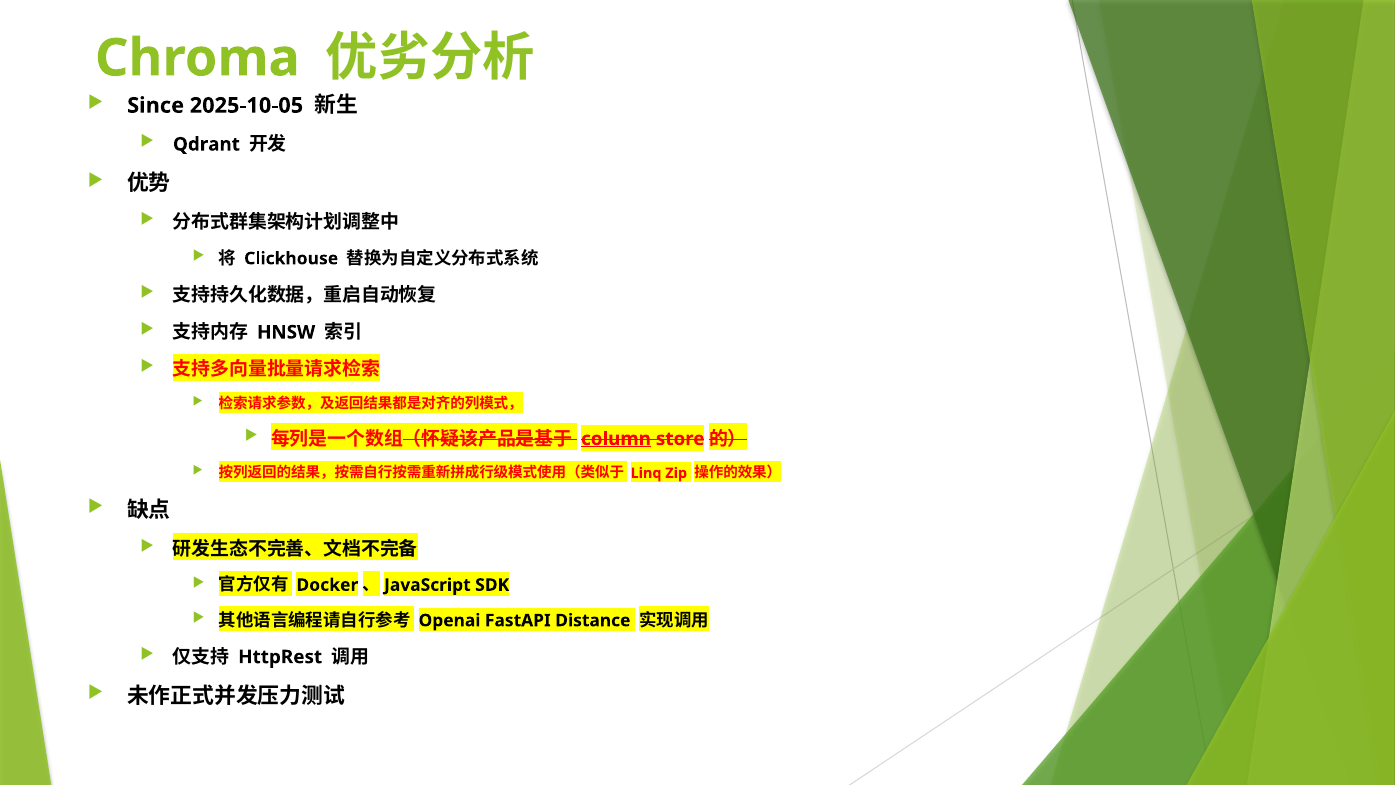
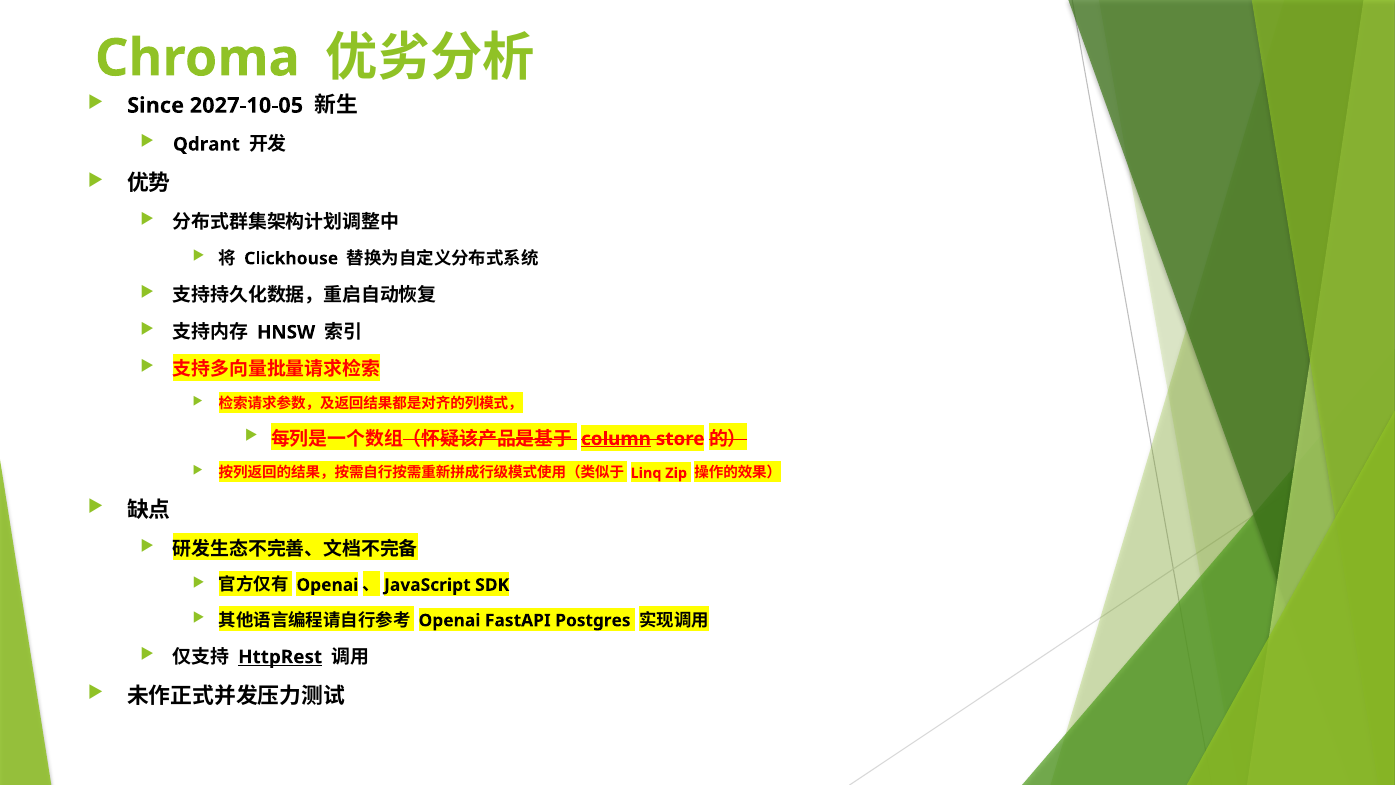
2025-10-05: 2025-10-05 -> 2027-10-05
Docker at (327, 585): Docker -> Openai
Distance: Distance -> Postgres
HttpRest underline: none -> present
